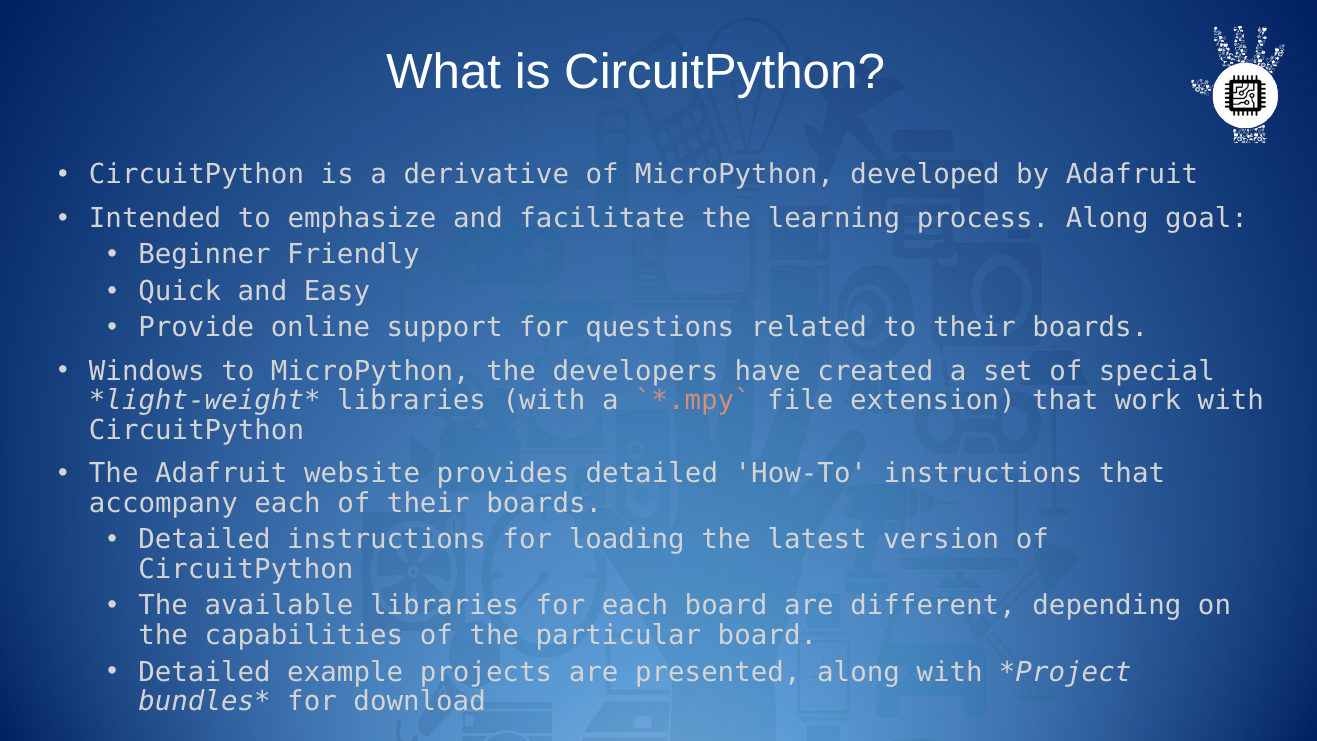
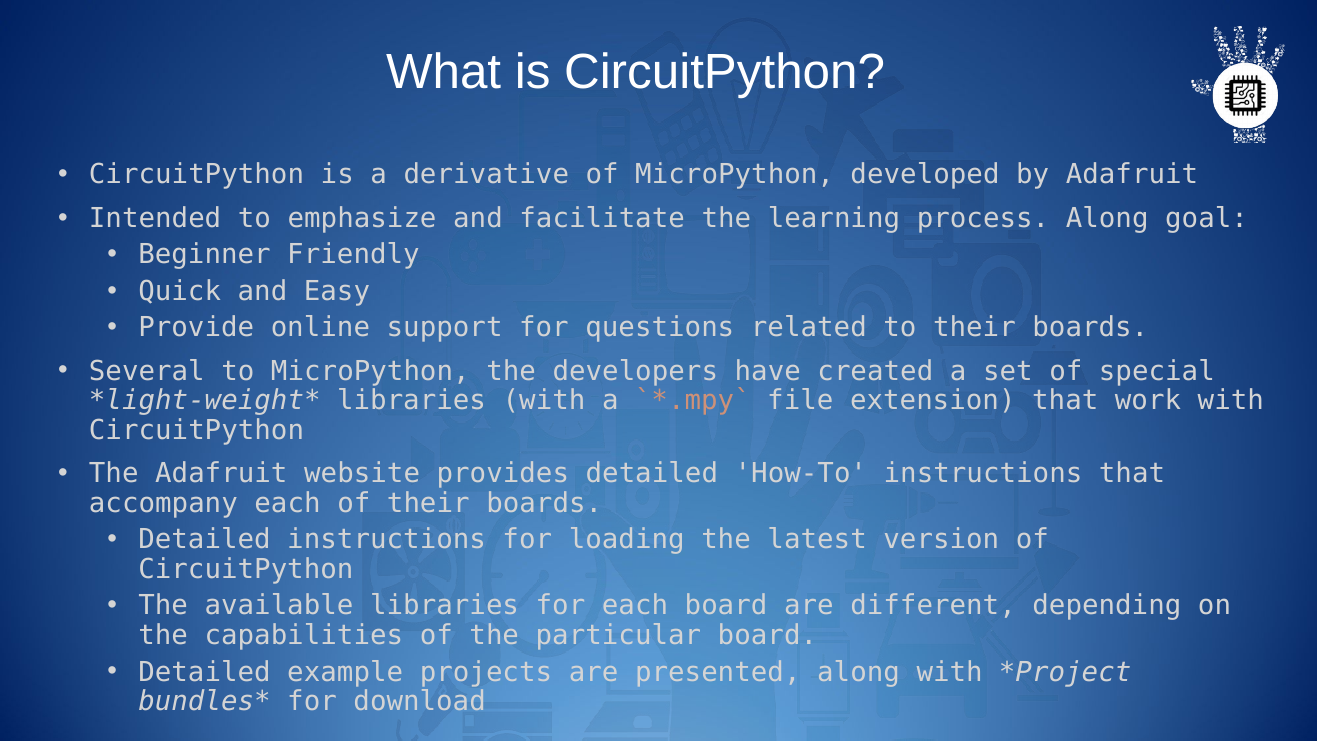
Windows: Windows -> Several
